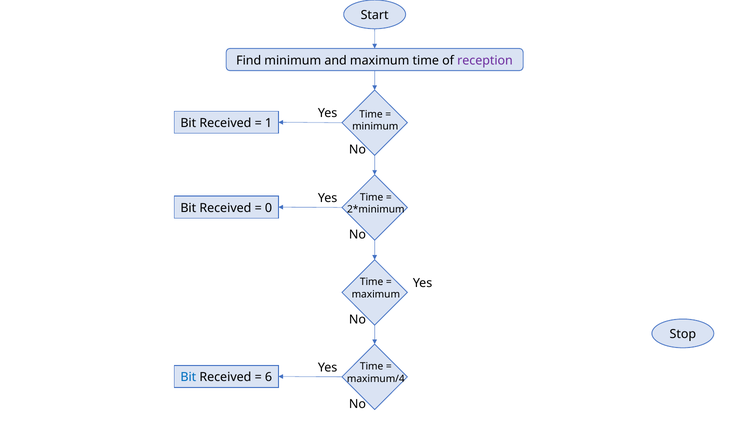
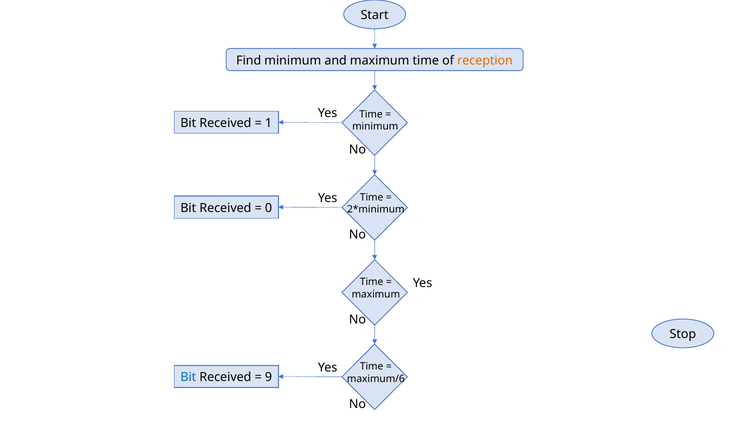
reception colour: purple -> orange
6: 6 -> 9
maximum/4: maximum/4 -> maximum/6
